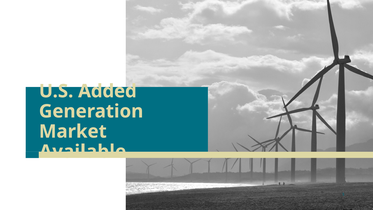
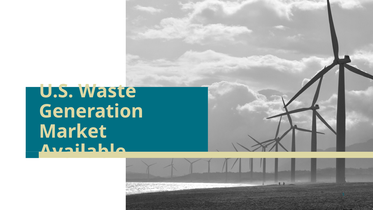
Added: Added -> Waste
